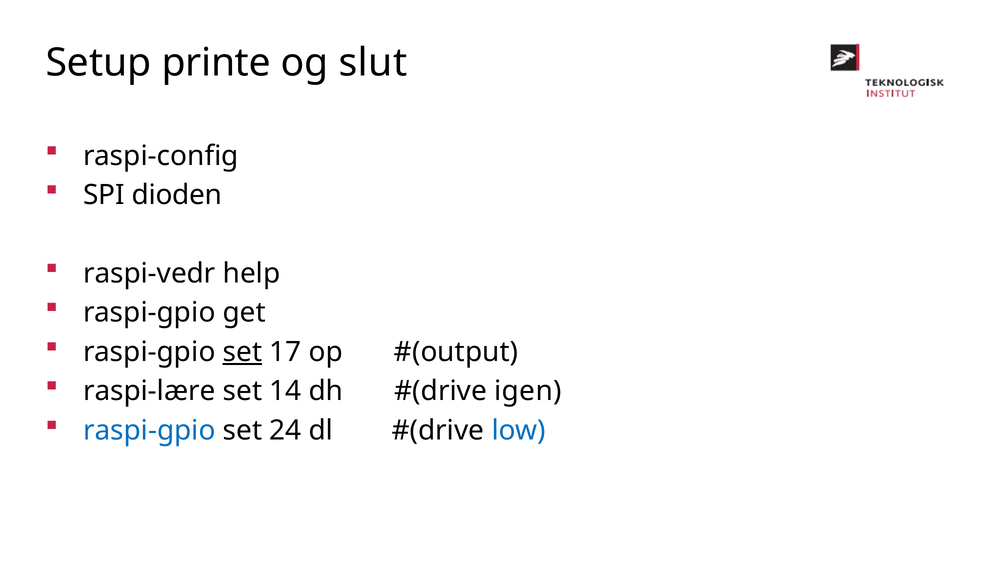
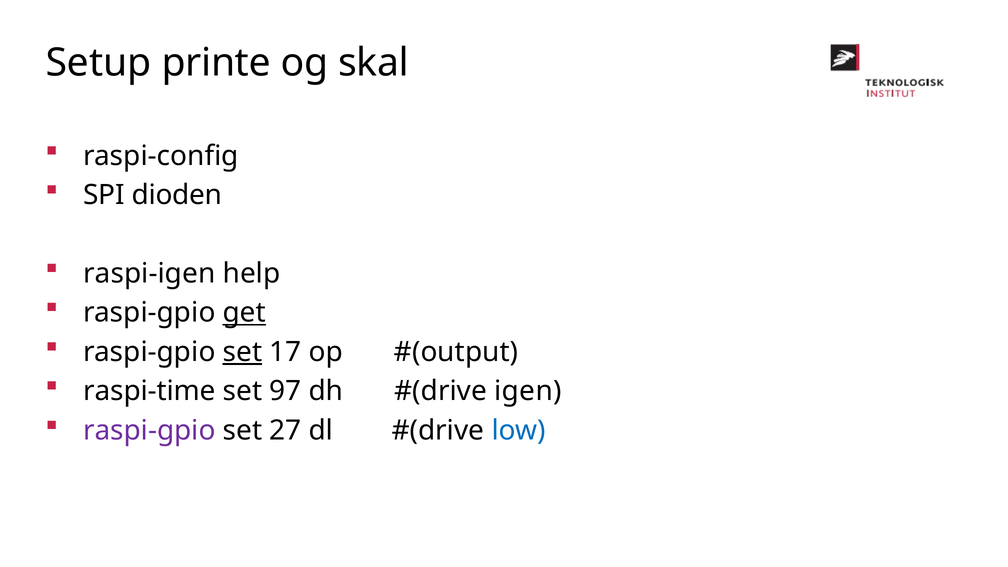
slut: slut -> skal
raspi-vedr: raspi-vedr -> raspi-igen
get underline: none -> present
raspi-lære: raspi-lære -> raspi-time
14: 14 -> 97
raspi-gpio at (149, 430) colour: blue -> purple
24: 24 -> 27
